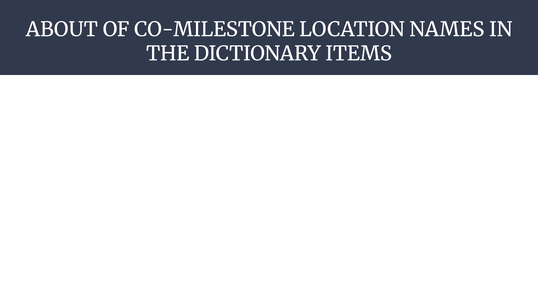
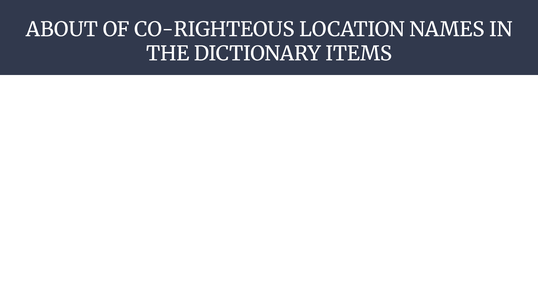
CO-MILESTONE: CO-MILESTONE -> CO-RIGHTEOUS
